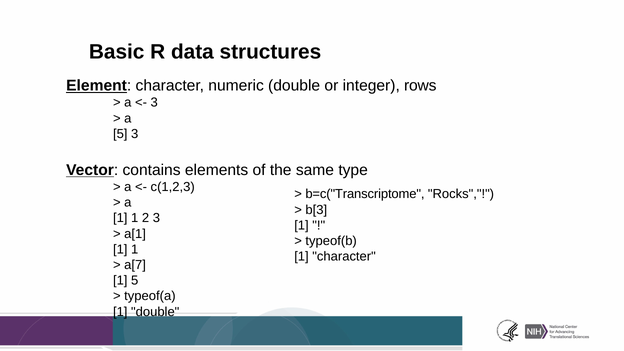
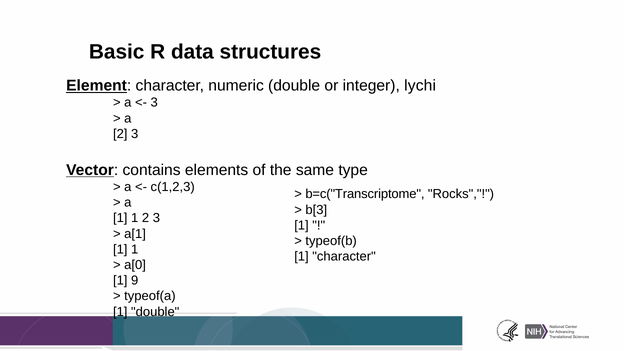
rows: rows -> lychi
5 at (120, 134): 5 -> 2
a[7: a[7 -> a[0
1 5: 5 -> 9
